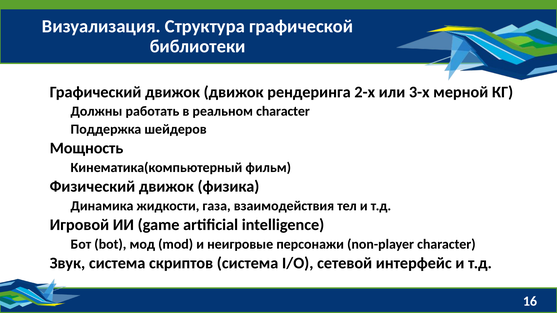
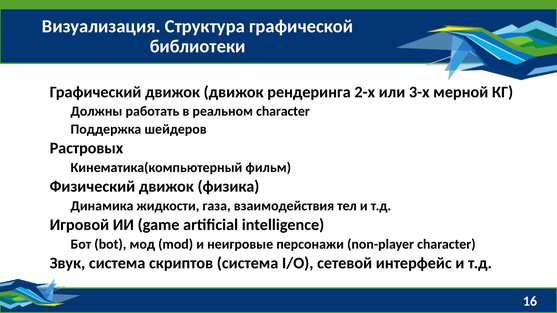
Мощность: Мощность -> Растровых
